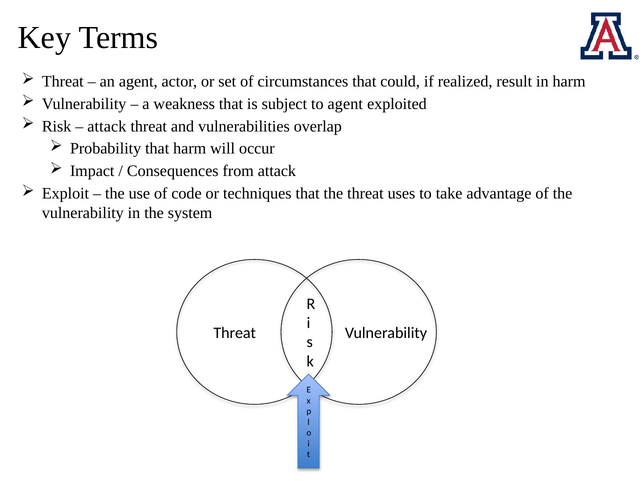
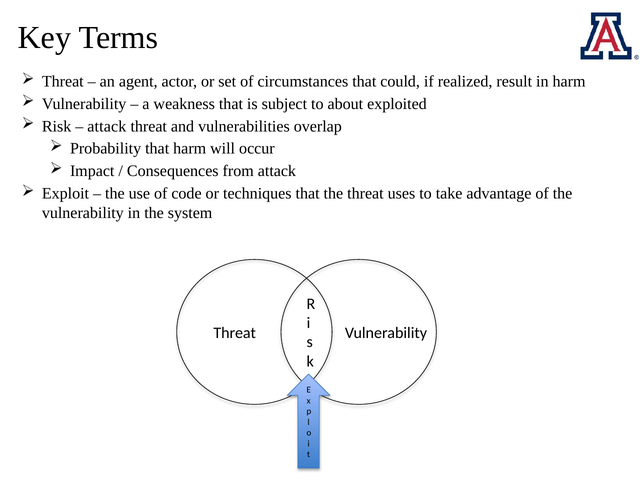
to agent: agent -> about
